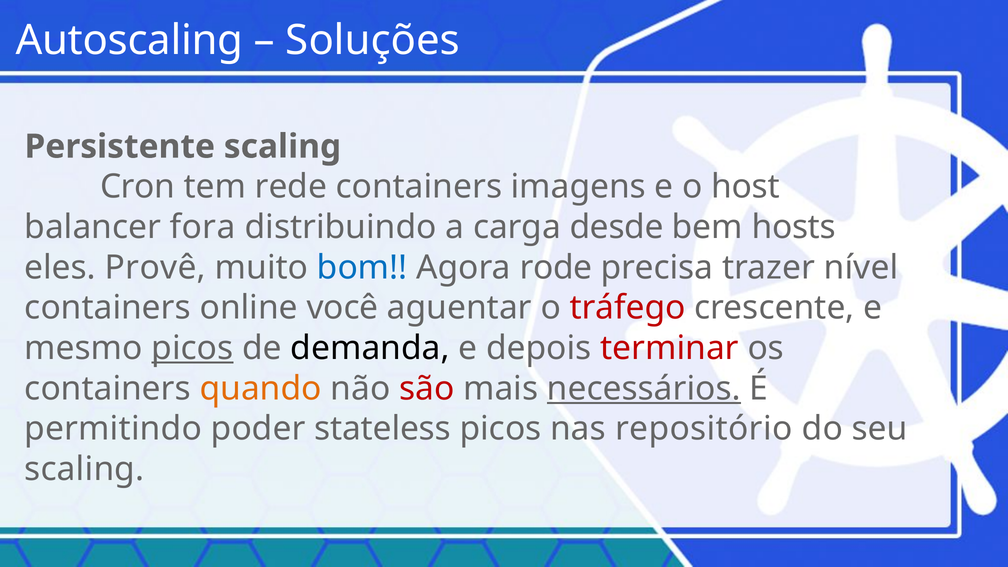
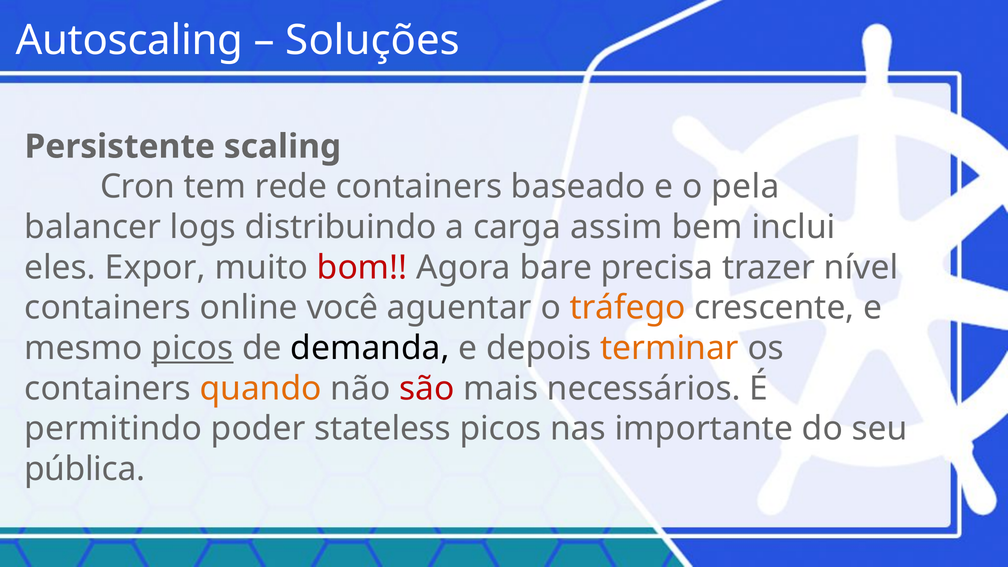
imagens: imagens -> baseado
host: host -> pela
fora: fora -> logs
desde: desde -> assim
hosts: hosts -> inclui
Provê: Provê -> Expor
bom colour: blue -> red
rode: rode -> bare
tráfego colour: red -> orange
terminar colour: red -> orange
necessários underline: present -> none
repositório: repositório -> importante
scaling at (84, 469): scaling -> pública
